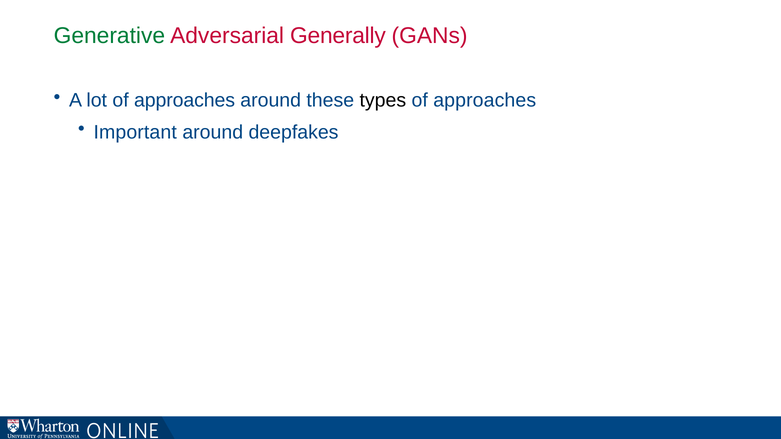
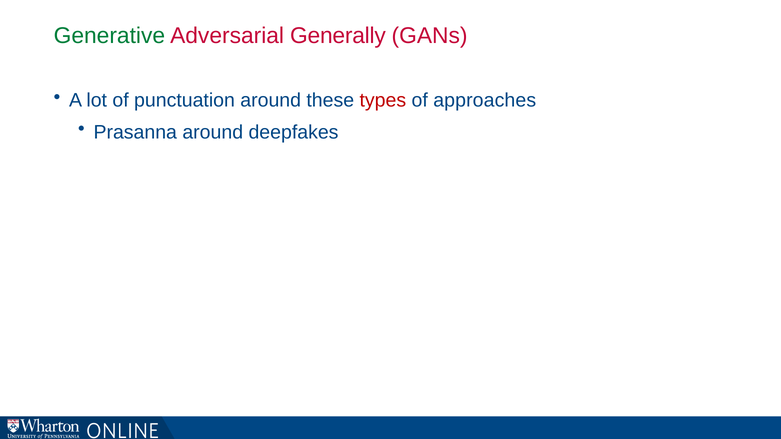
lot of approaches: approaches -> punctuation
types colour: black -> red
Important: Important -> Prasanna
